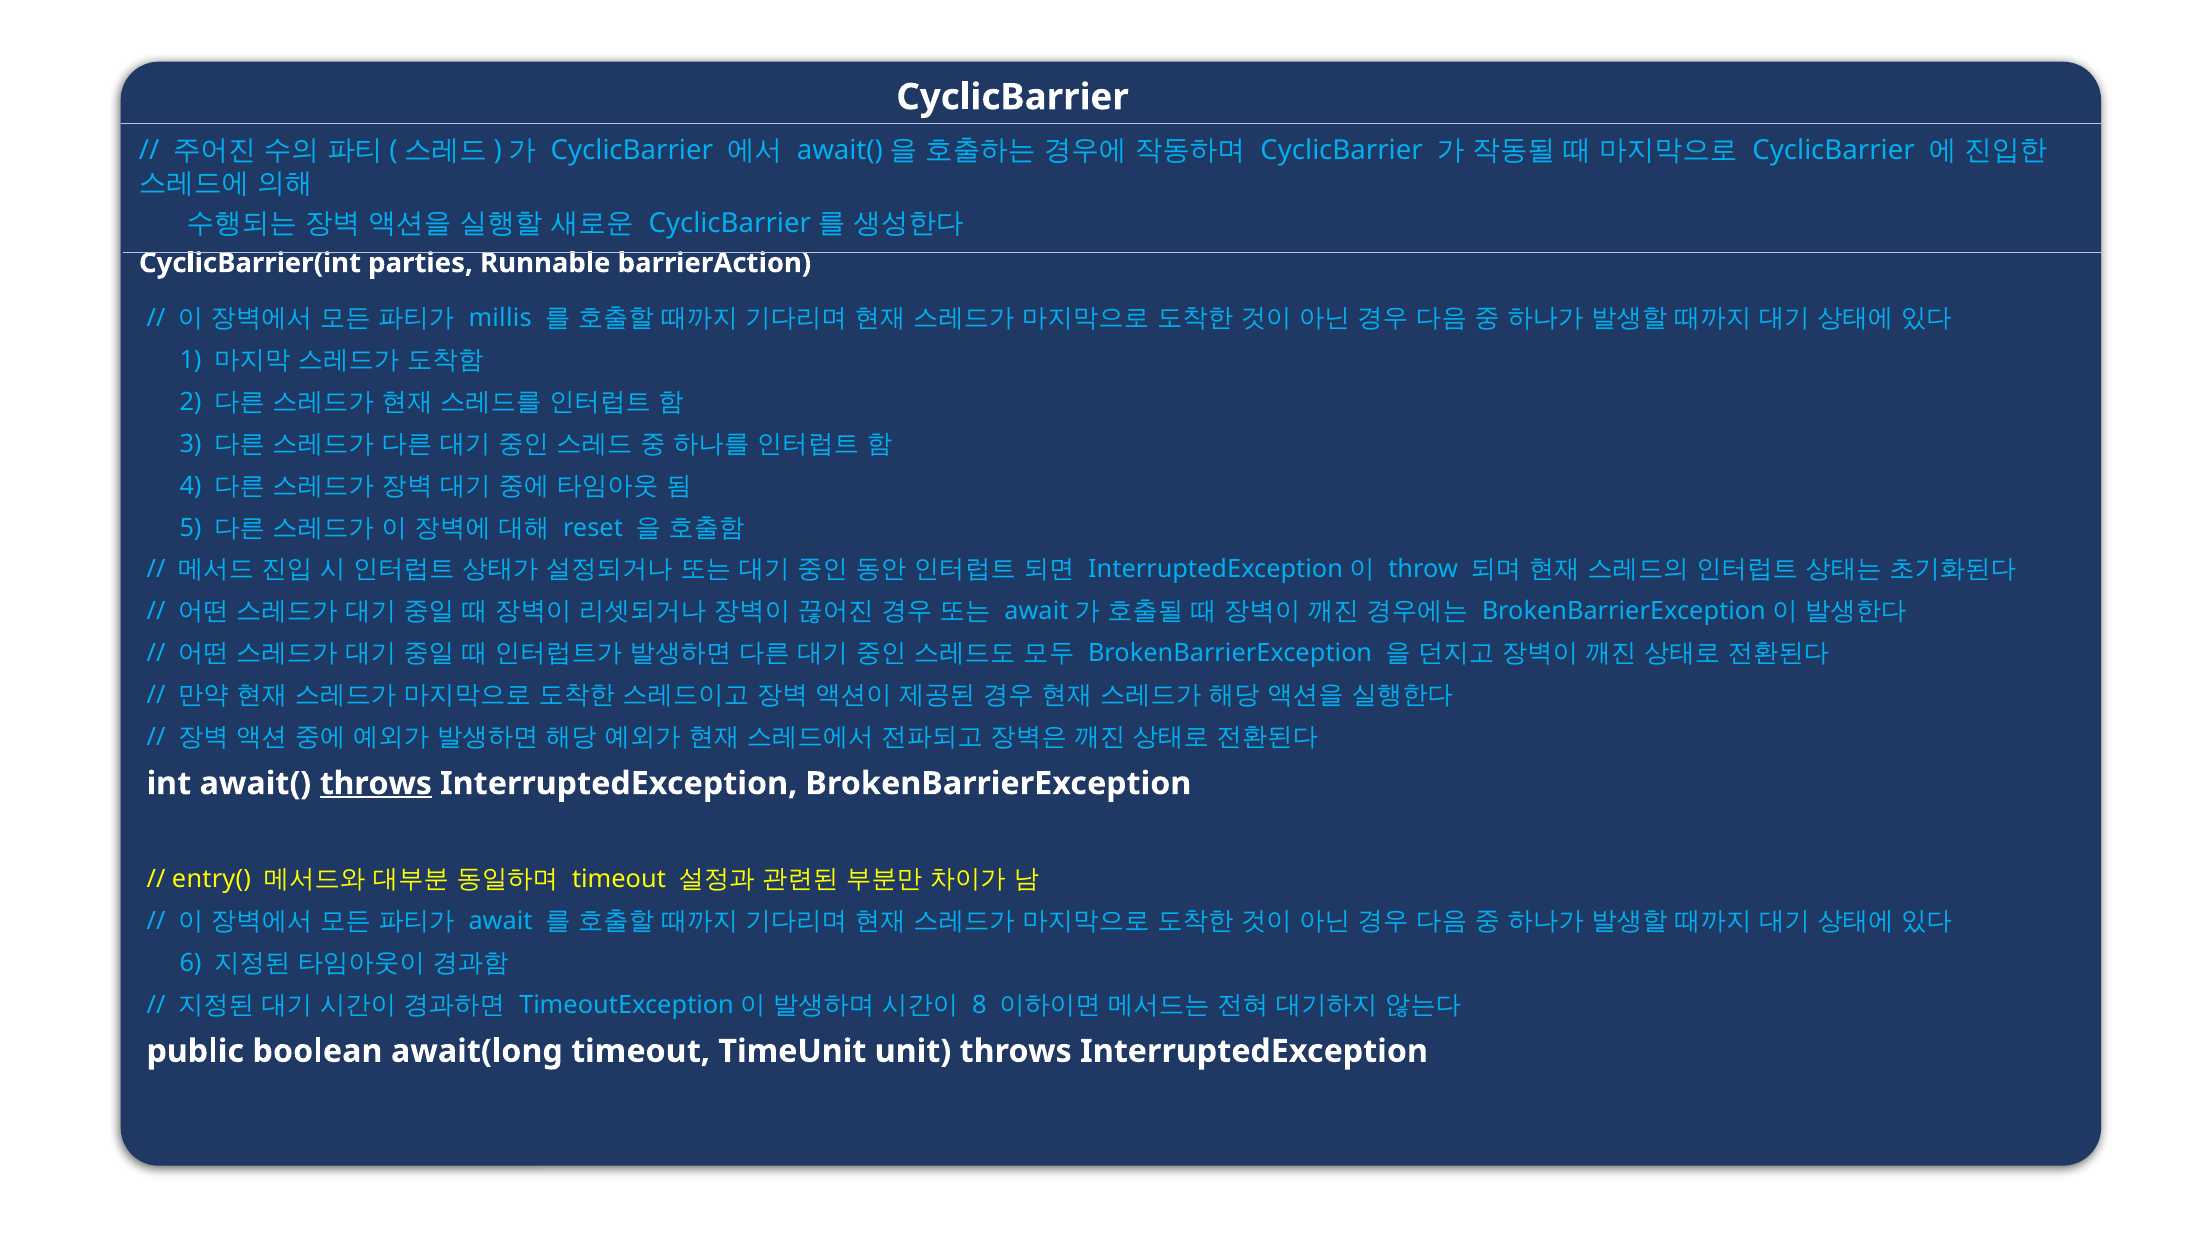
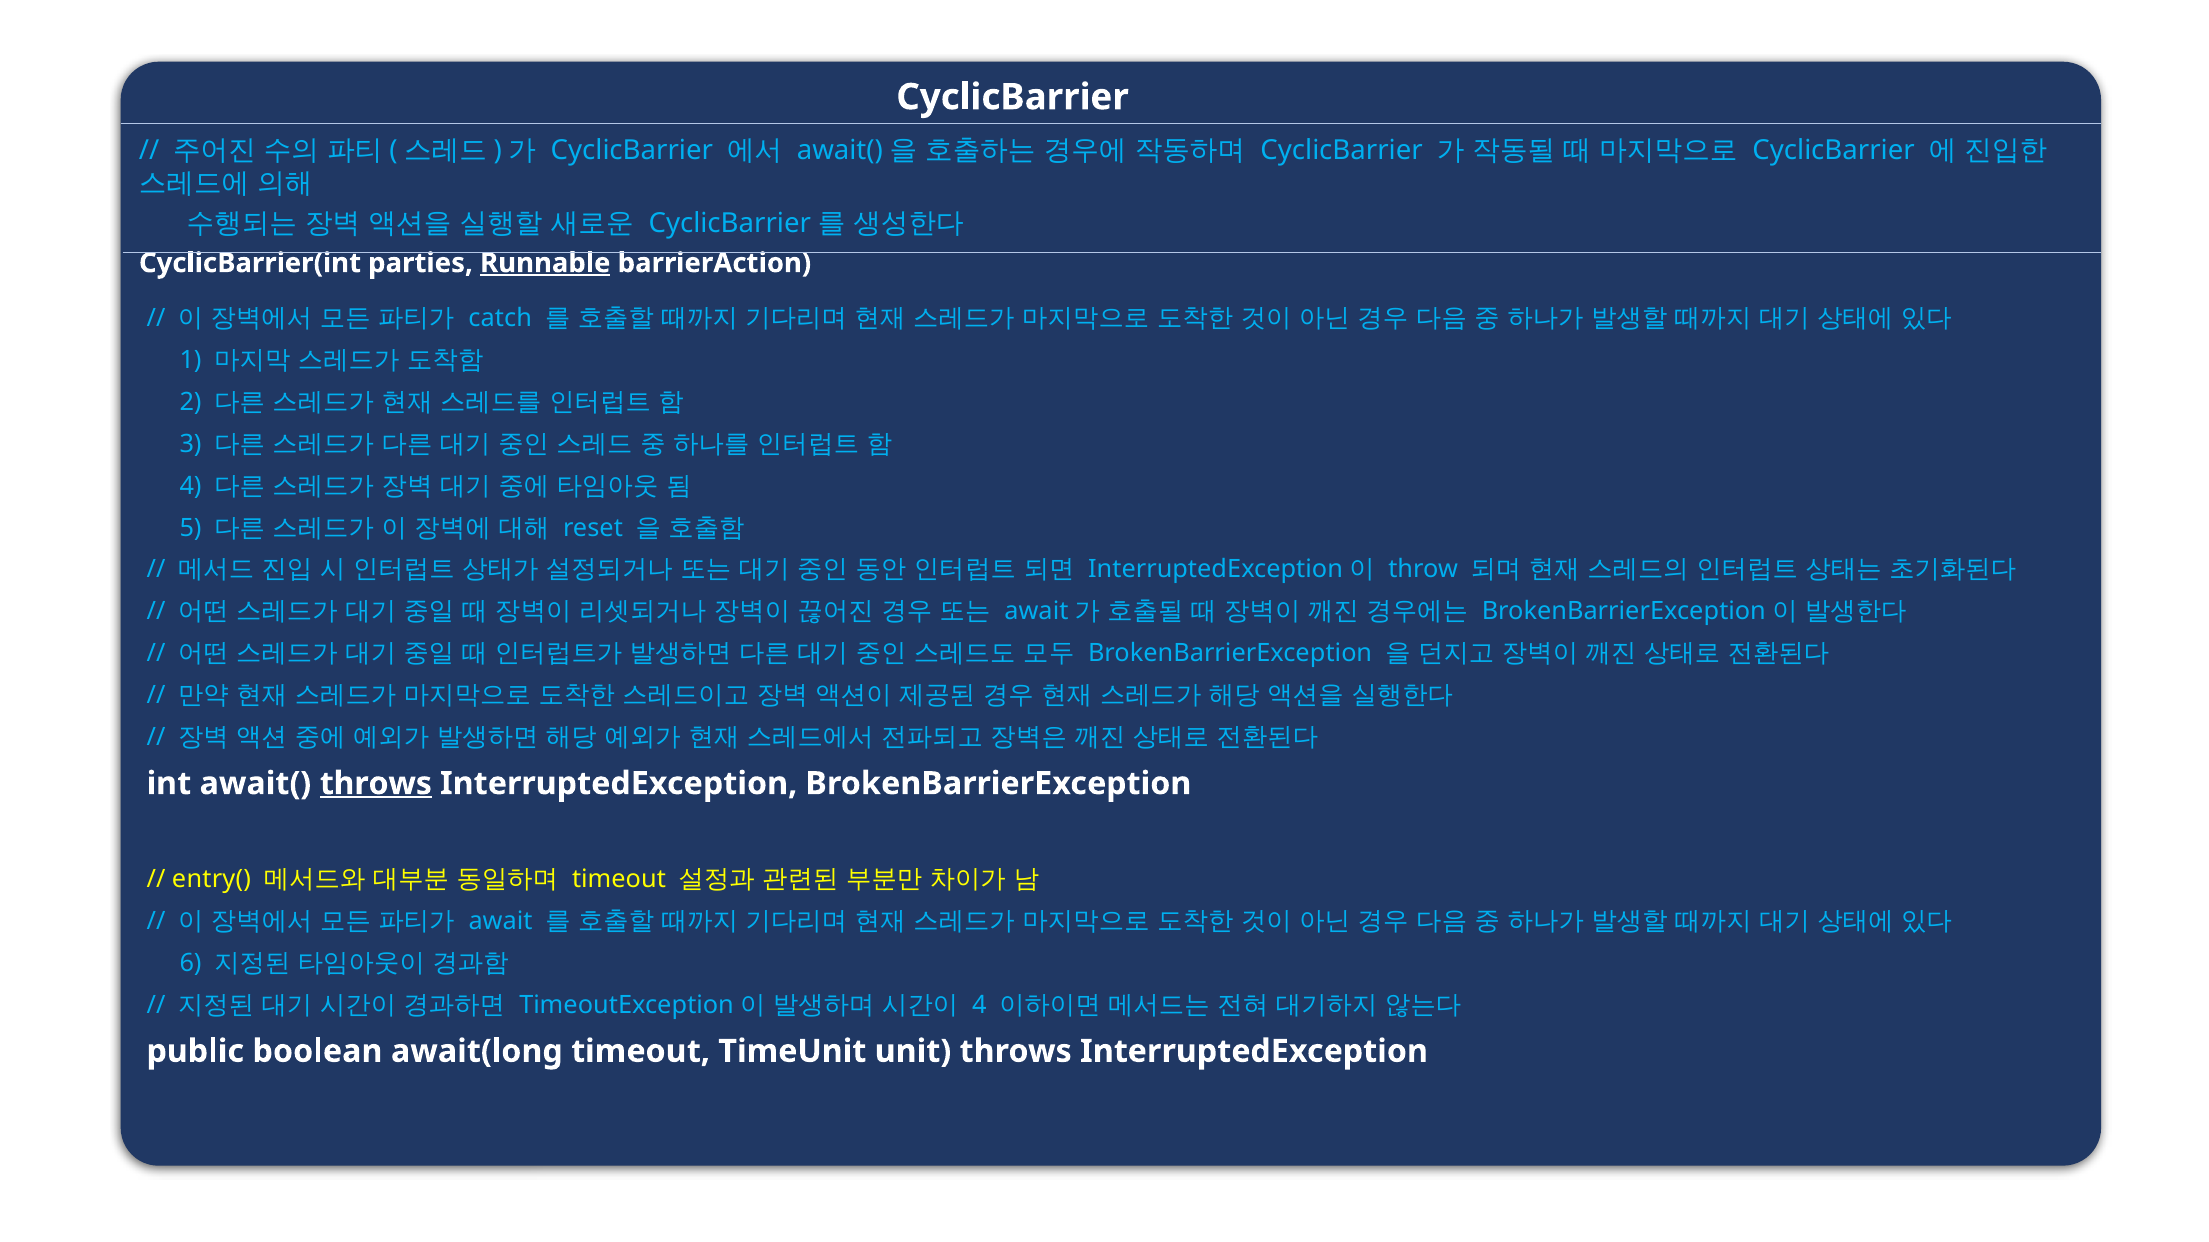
Runnable underline: none -> present
millis: millis -> catch
8 at (979, 1005): 8 -> 4
